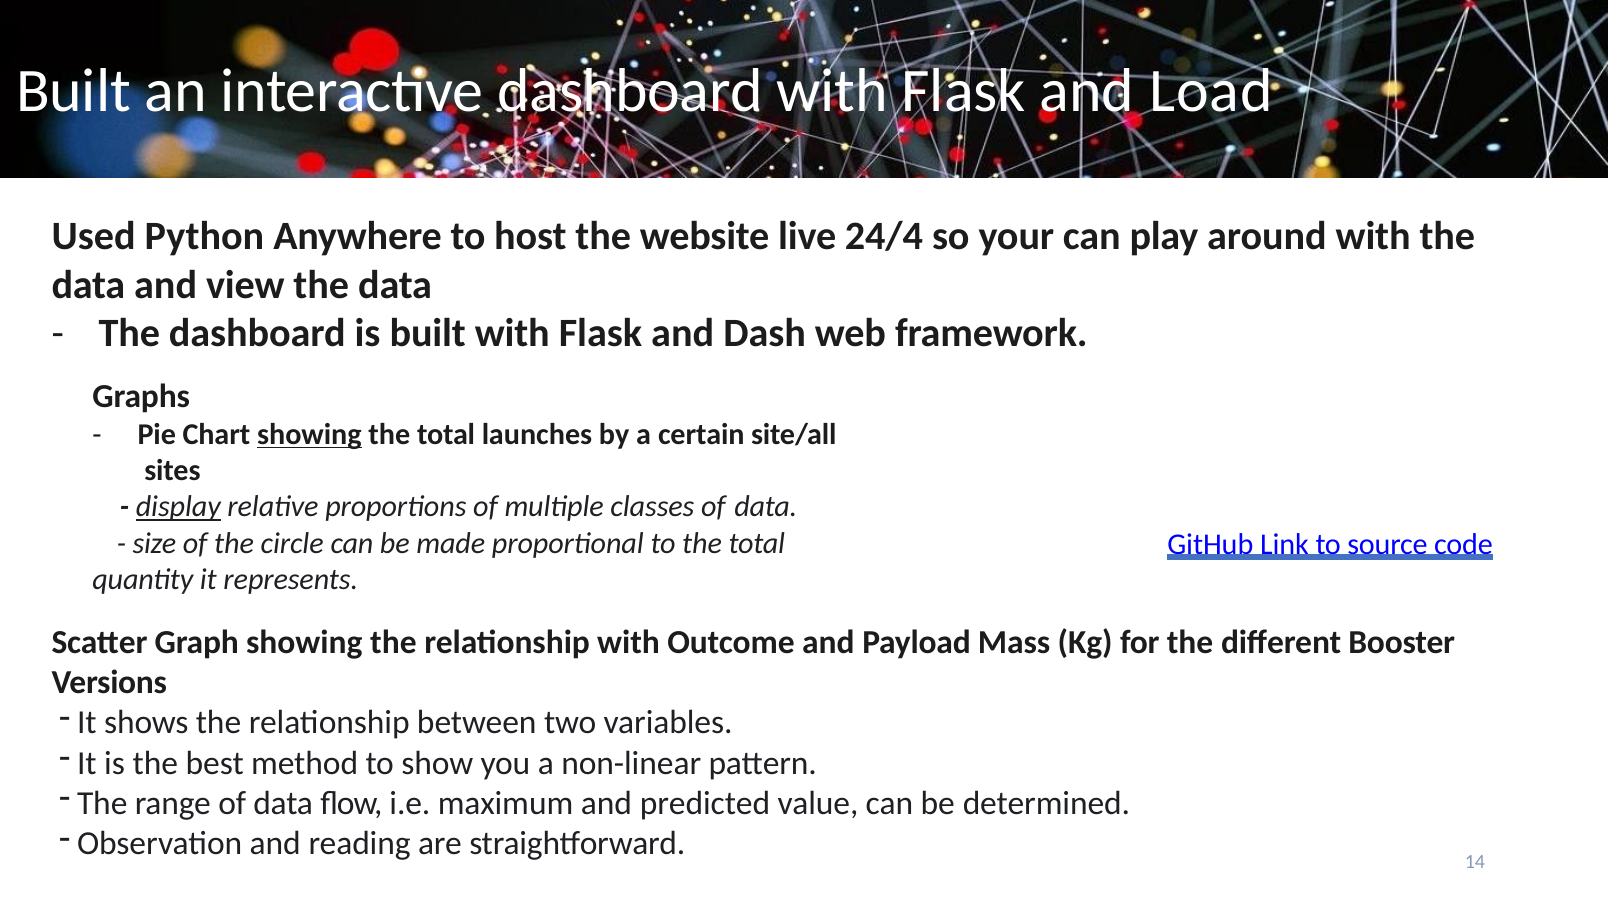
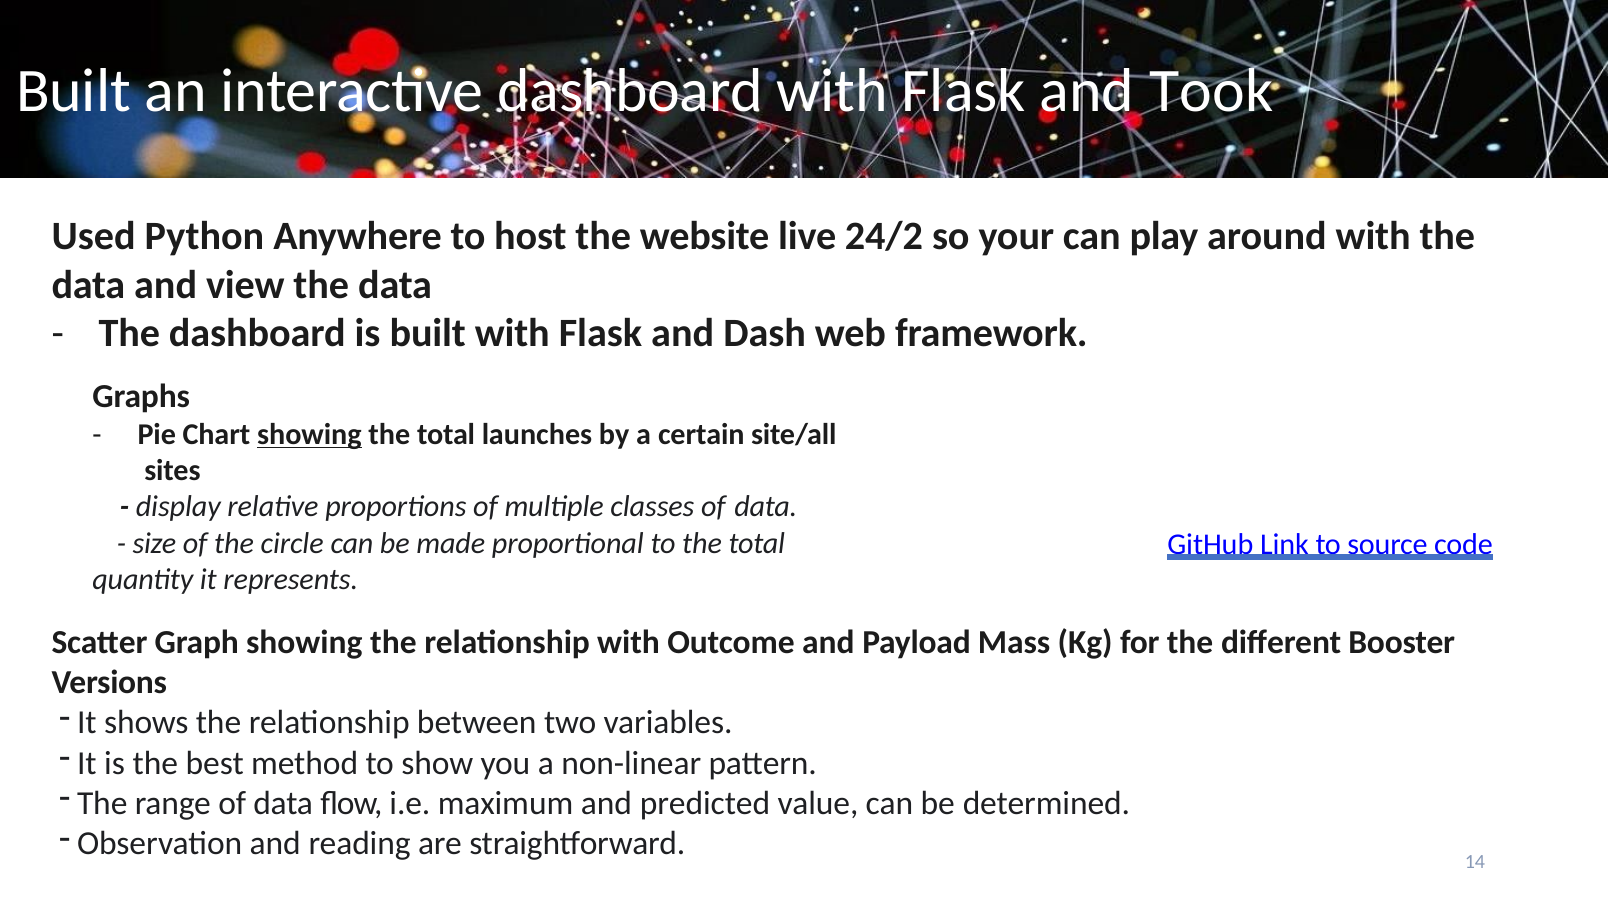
Load: Load -> Took
24/4: 24/4 -> 24/2
display underline: present -> none
